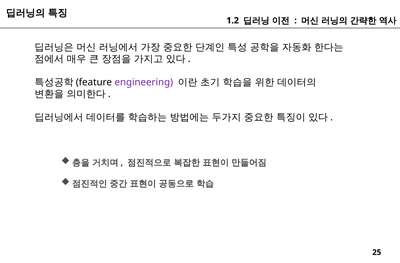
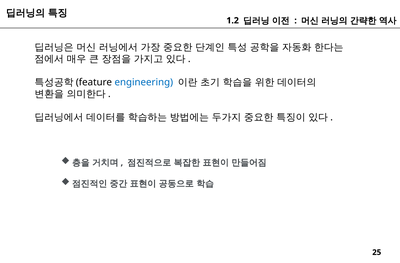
engineering colour: purple -> blue
